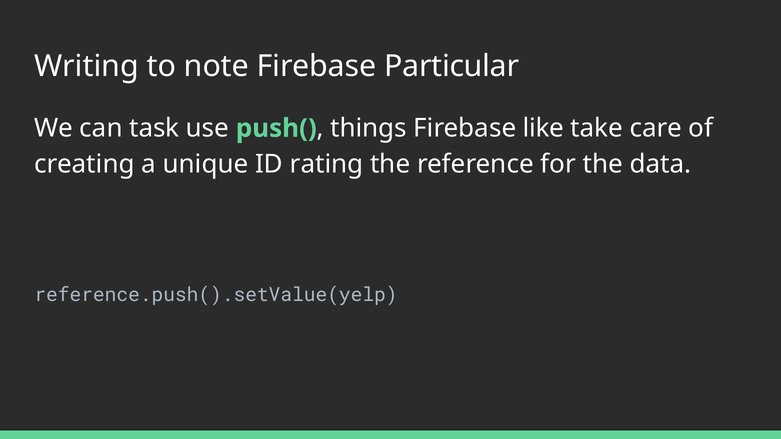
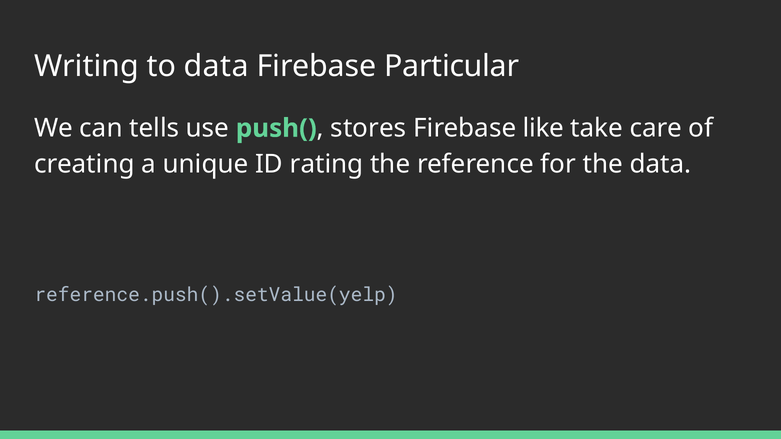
to note: note -> data
task: task -> tells
things: things -> stores
